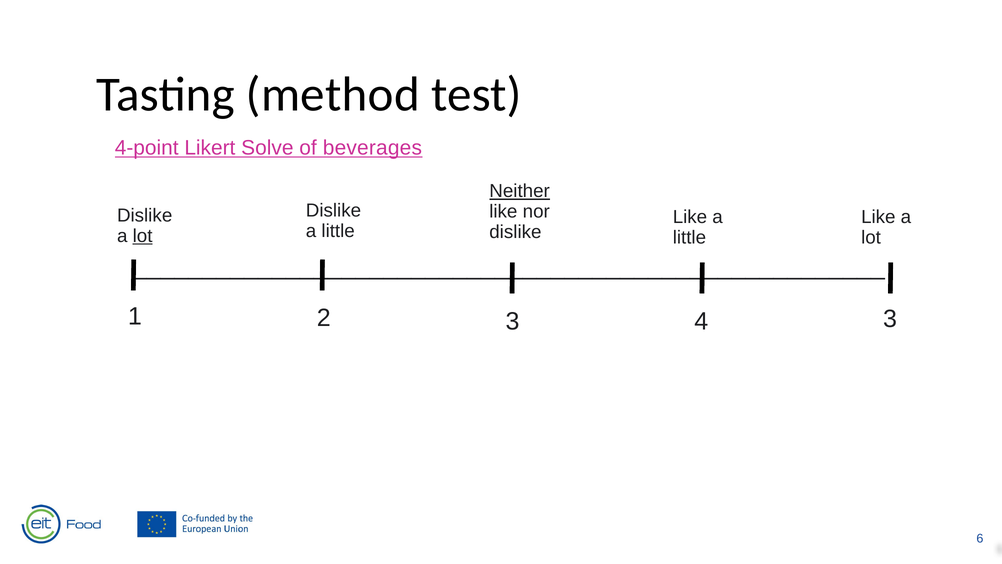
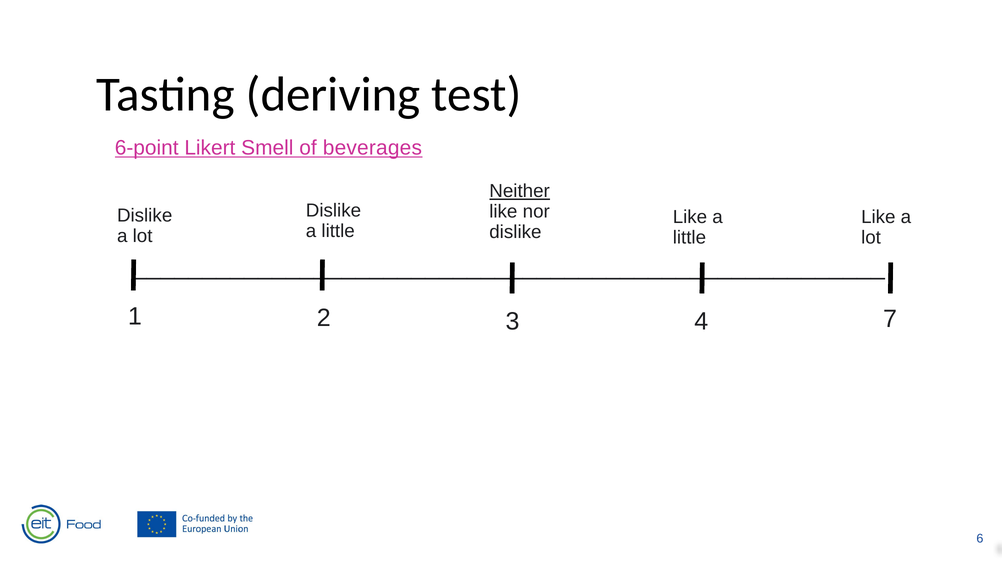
method: method -> deriving
4-point: 4-point -> 6-point
Solve: Solve -> Smell
lot at (143, 236) underline: present -> none
1 3: 3 -> 7
